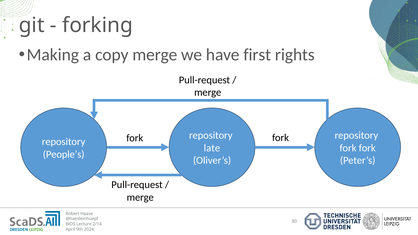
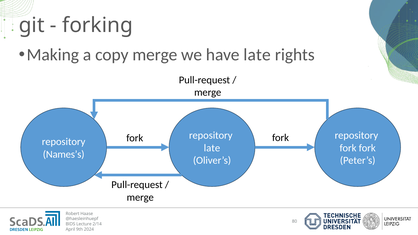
have first: first -> late
People’s: People’s -> Names’s
